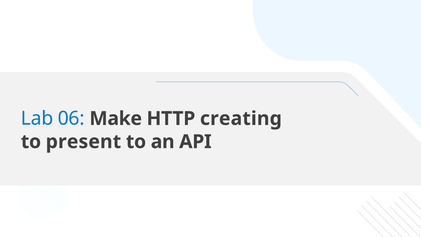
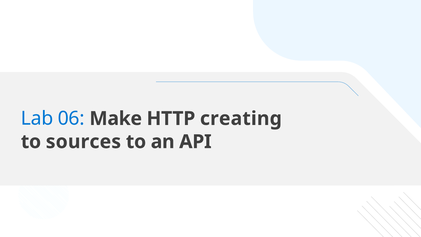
present: present -> sources
